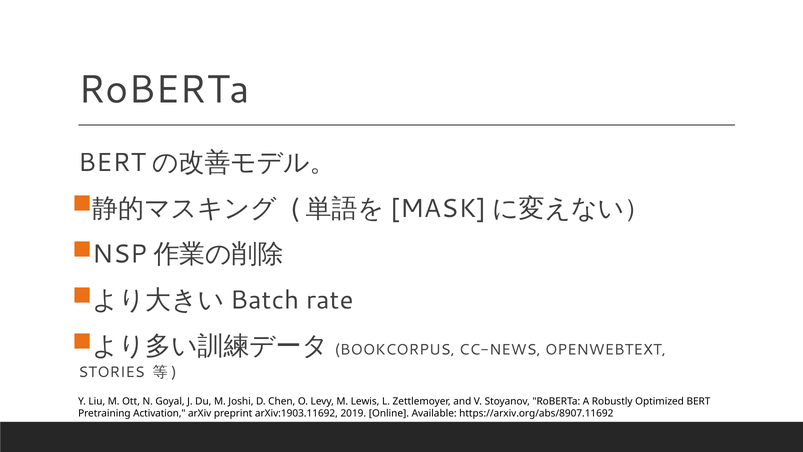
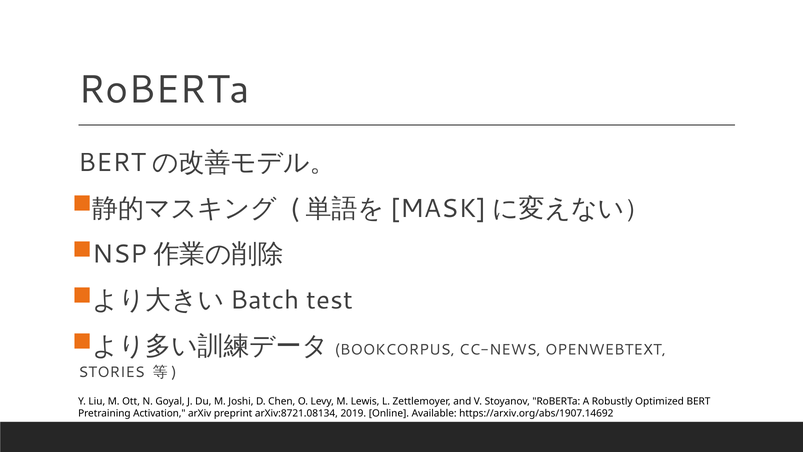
rate: rate -> test
arXiv:1903.11692: arXiv:1903.11692 -> arXiv:8721.08134
https://arxiv.org/abs/8907.11692: https://arxiv.org/abs/8907.11692 -> https://arxiv.org/abs/1907.14692
